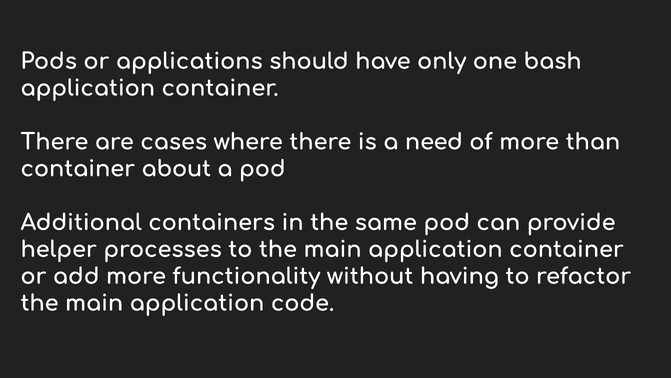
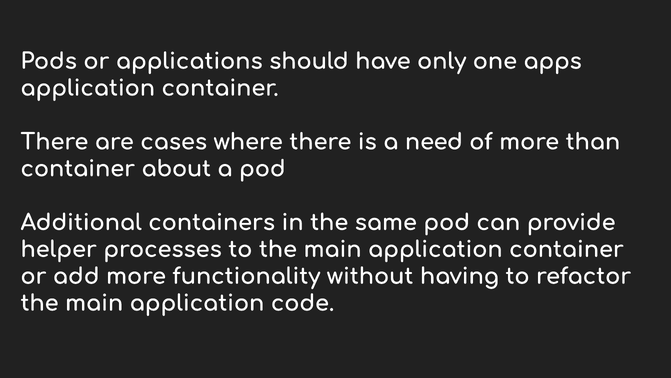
bash: bash -> apps
